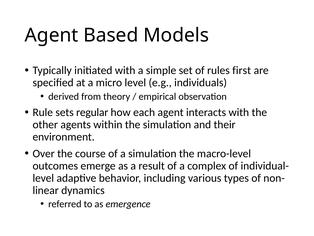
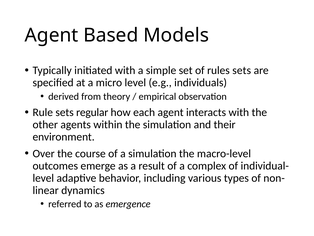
rules first: first -> sets
